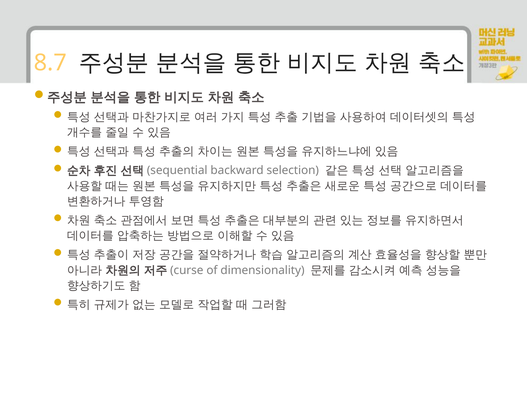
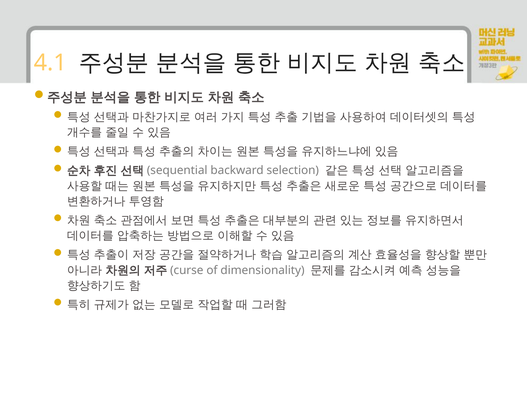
8.7: 8.7 -> 4.1
